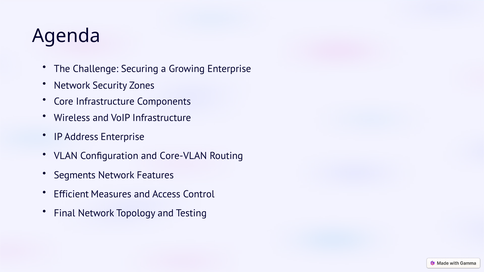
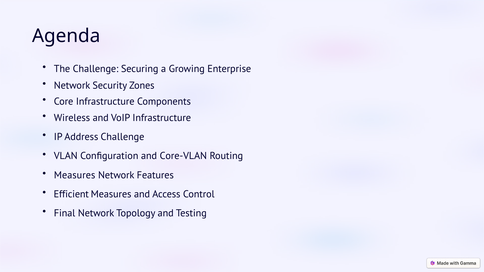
Address Enterprise: Enterprise -> Challenge
Segments at (75, 175): Segments -> Measures
